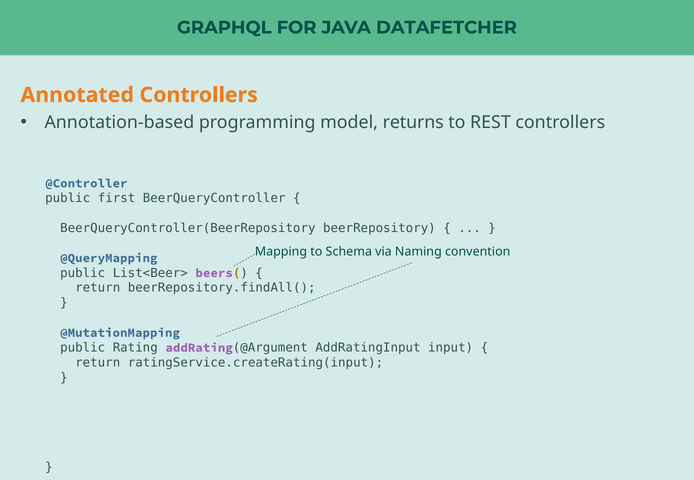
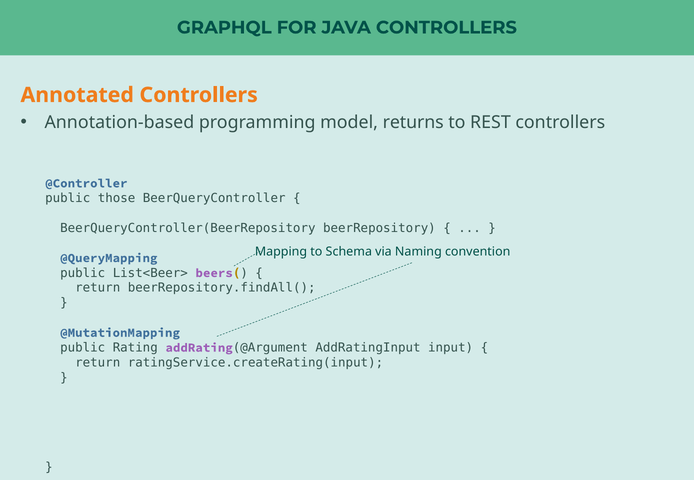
JAVA DATAFETCHER: DATAFETCHER -> CONTROLLERS
first: first -> those
